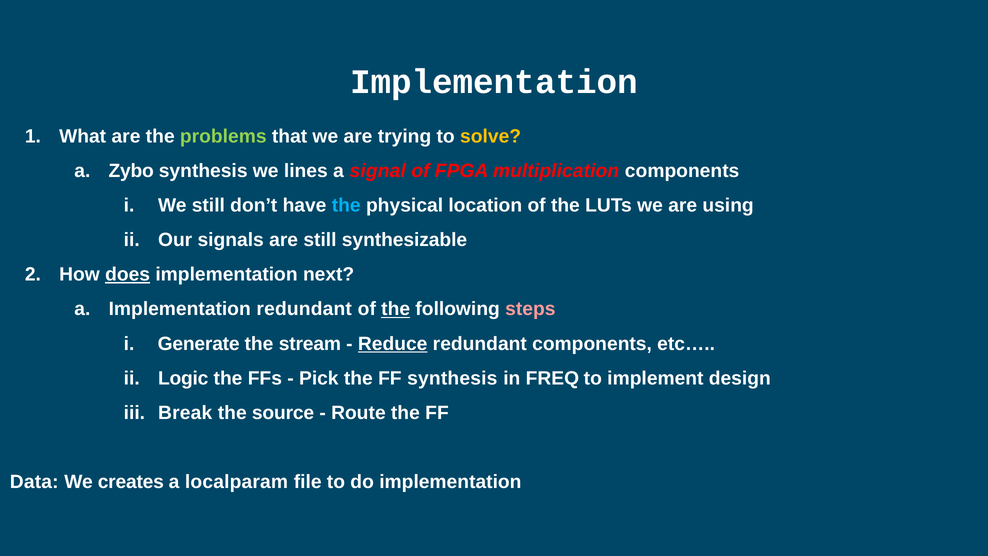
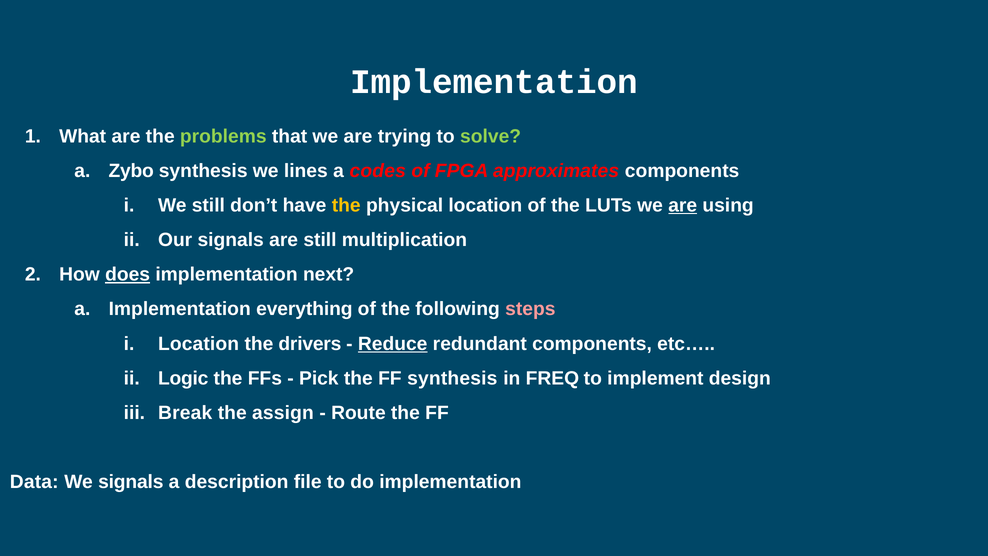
solve colour: yellow -> light green
signal: signal -> codes
multiplication: multiplication -> approximates
the at (346, 205) colour: light blue -> yellow
are at (683, 205) underline: none -> present
synthesizable: synthesizable -> multiplication
Implementation redundant: redundant -> everything
the at (396, 309) underline: present -> none
Generate at (199, 344): Generate -> Location
stream: stream -> drivers
source: source -> assign
We creates: creates -> signals
localparam: localparam -> description
